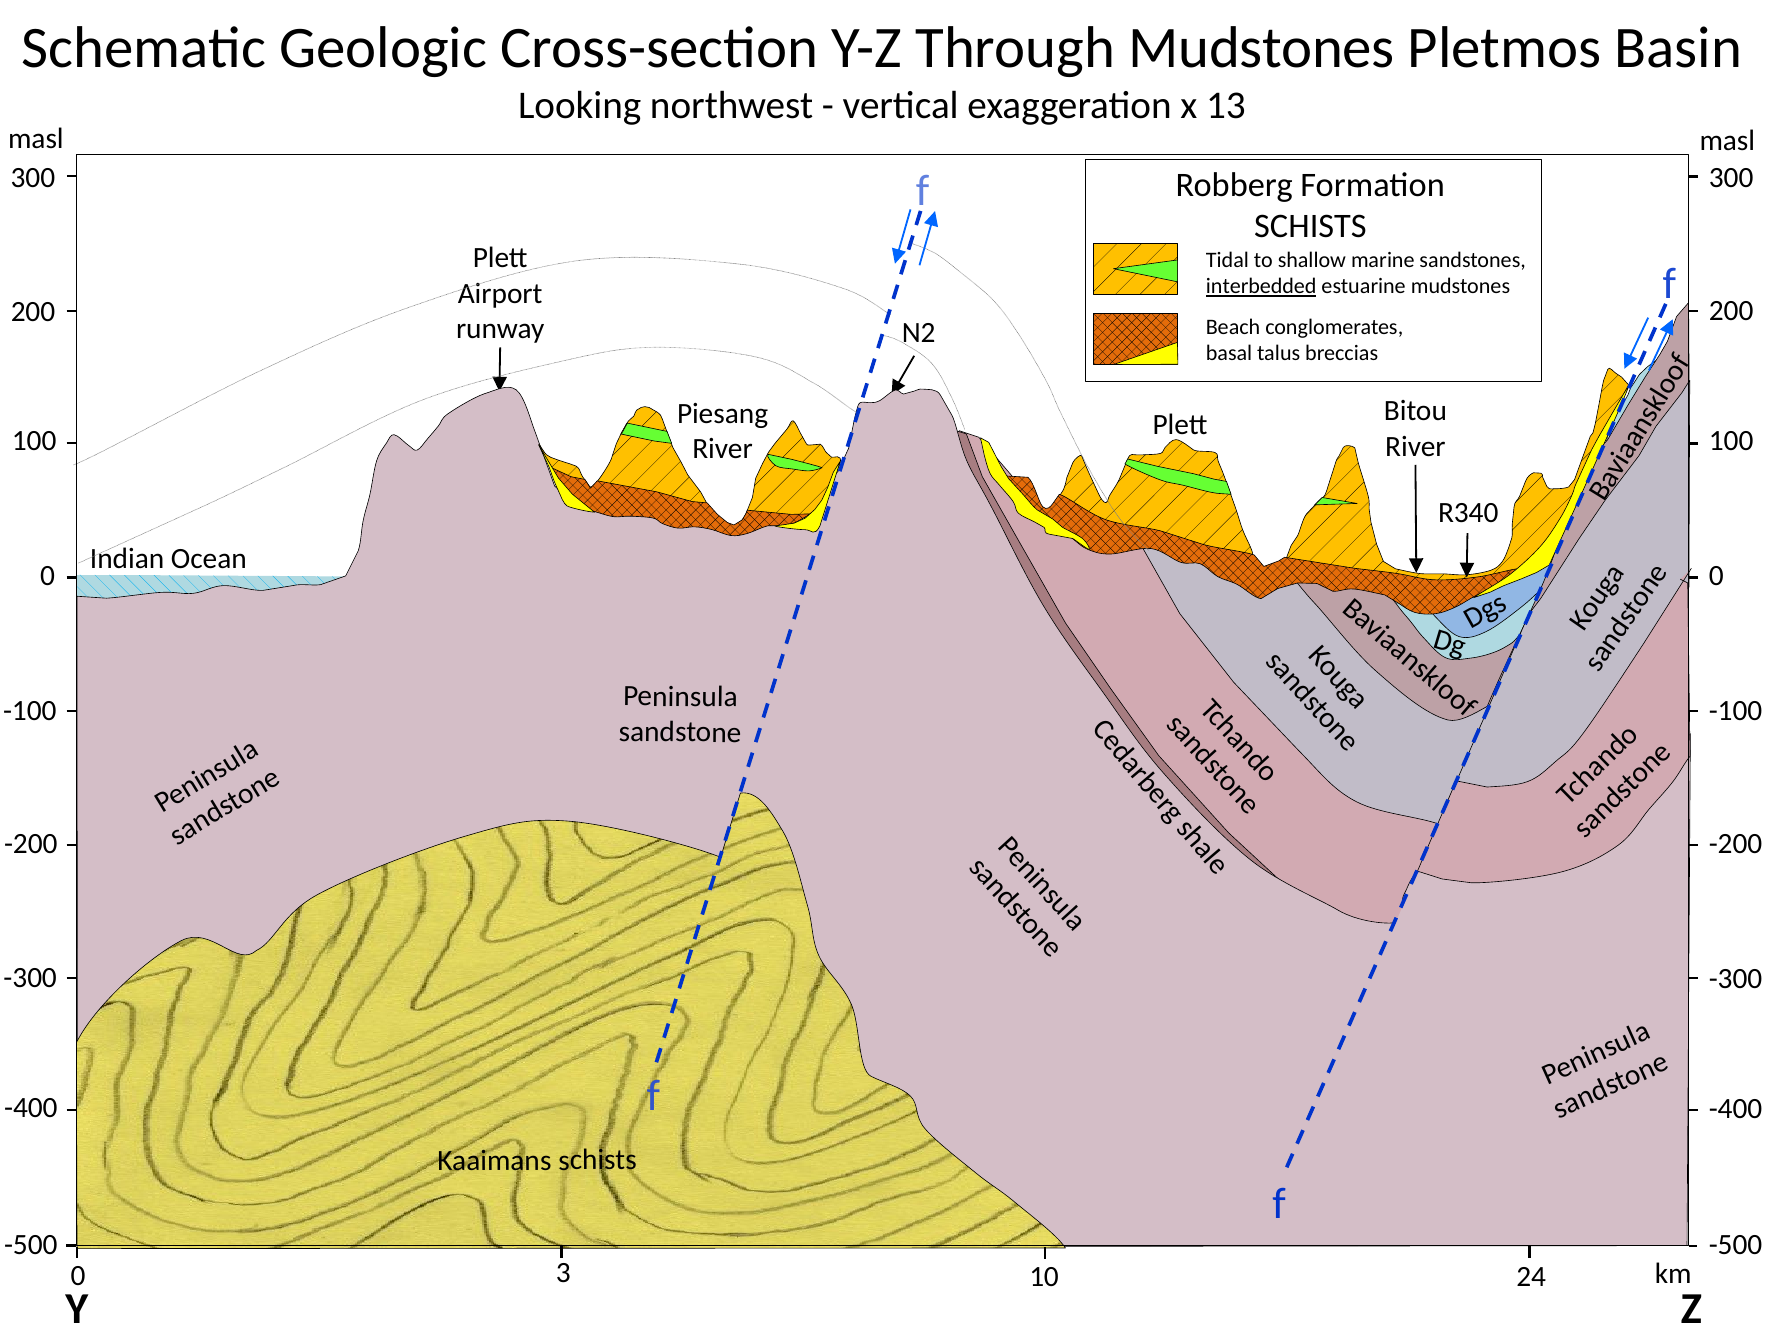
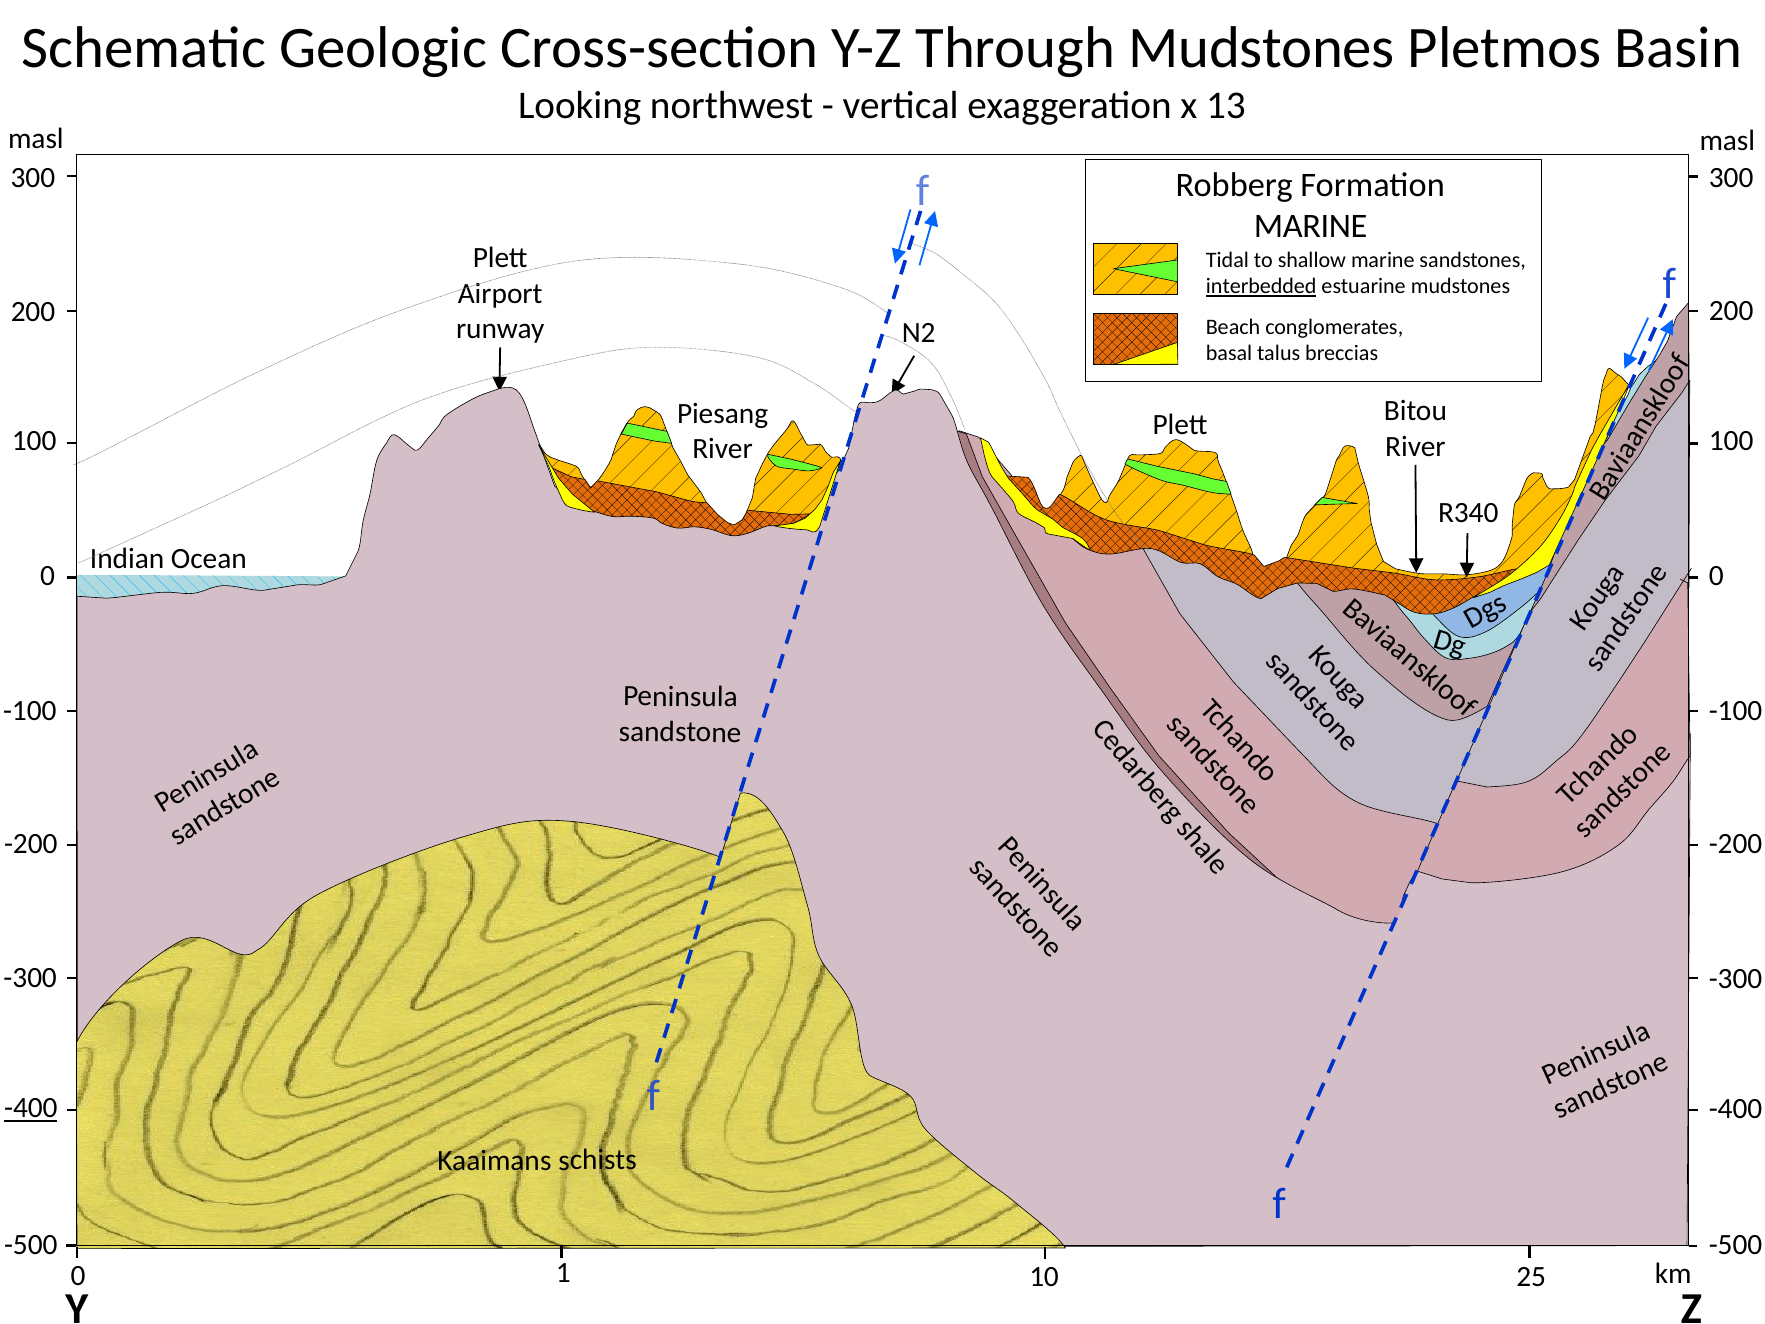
SCHISTS at (1310, 226): SCHISTS -> MARINE
-400 at (31, 1108) underline: none -> present
3: 3 -> 1
24: 24 -> 25
